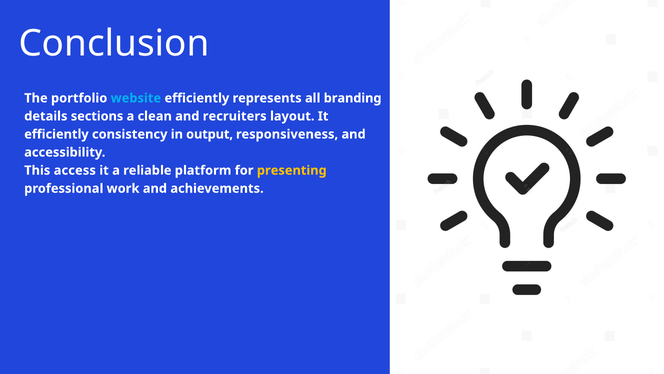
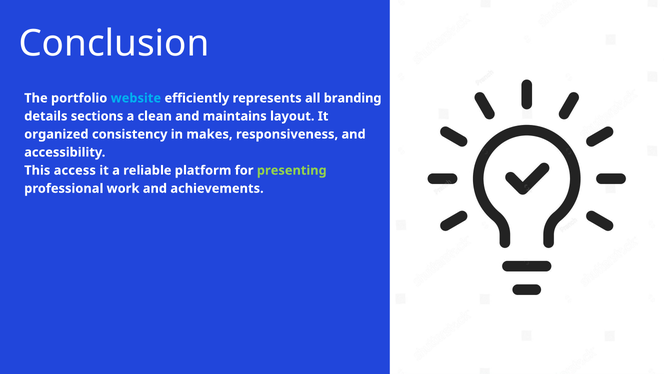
recruiters: recruiters -> maintains
efficiently at (56, 134): efficiently -> organized
output: output -> makes
presenting colour: yellow -> light green
